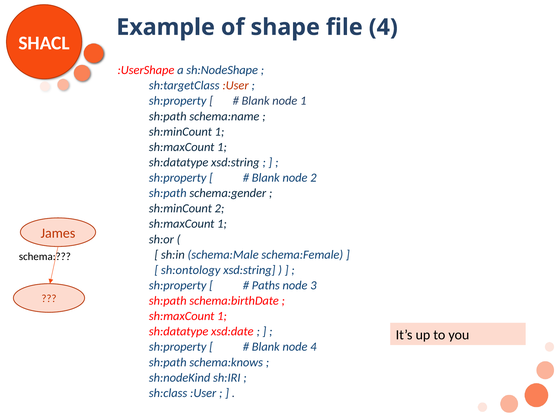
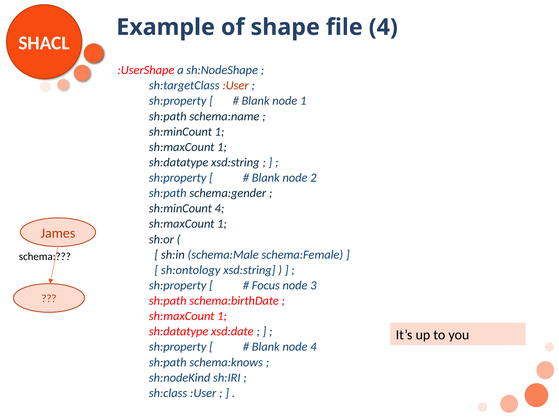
sh:minCount 2: 2 -> 4
Paths: Paths -> Focus
